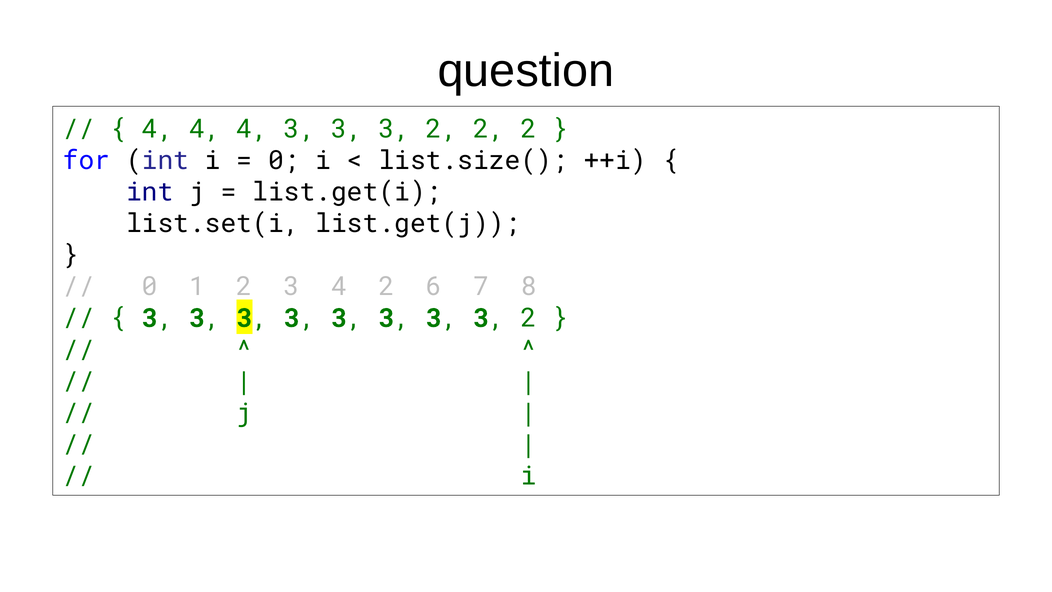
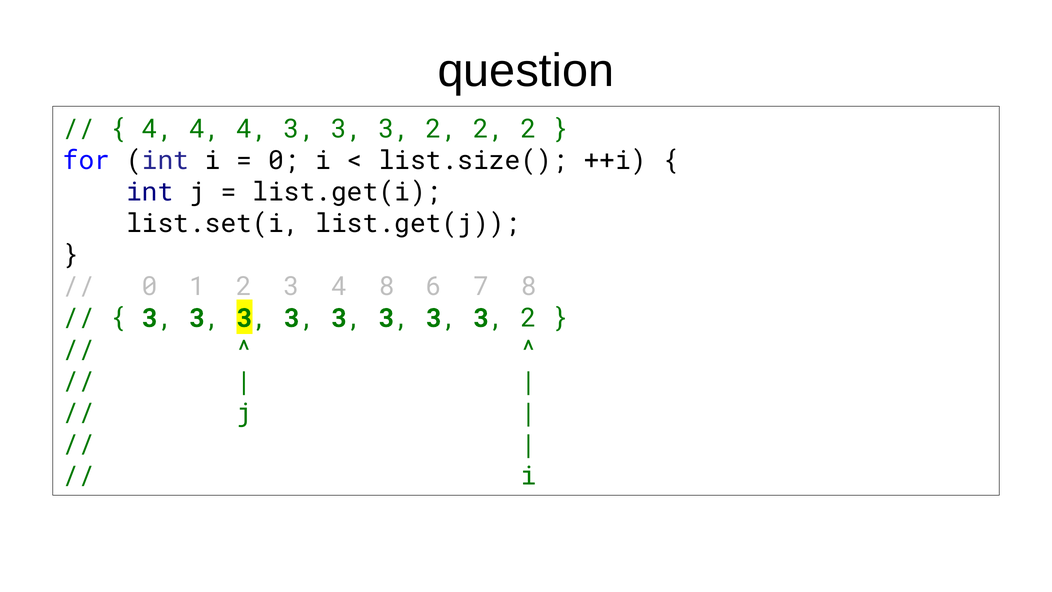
4 2: 2 -> 8
